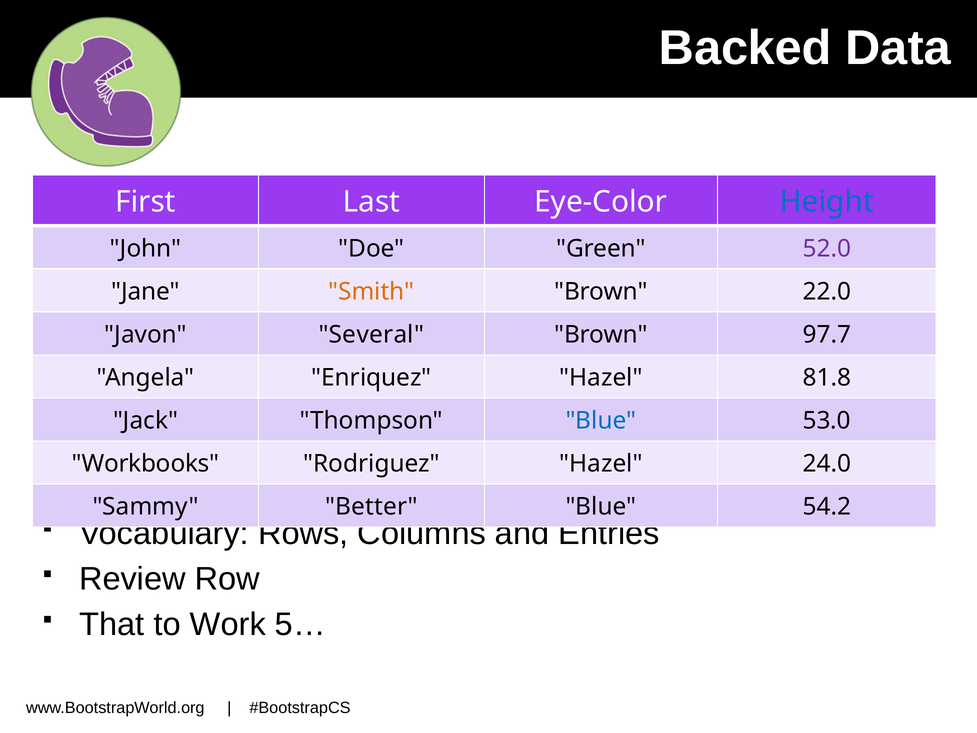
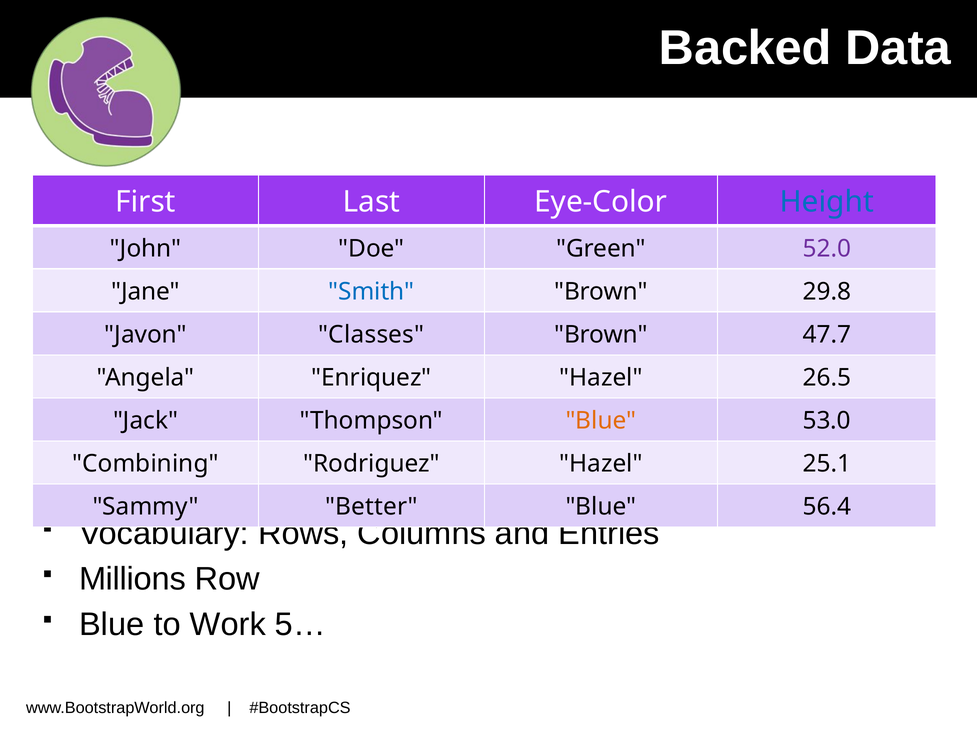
Smith colour: orange -> blue
22.0: 22.0 -> 29.8
Several: Several -> Classes
97.7: 97.7 -> 47.7
81.8: 81.8 -> 26.5
Blue at (601, 421) colour: blue -> orange
Workbooks: Workbooks -> Combining
24.0: 24.0 -> 25.1
54.2: 54.2 -> 56.4
Review: Review -> Millions
That at (112, 625): That -> Blue
